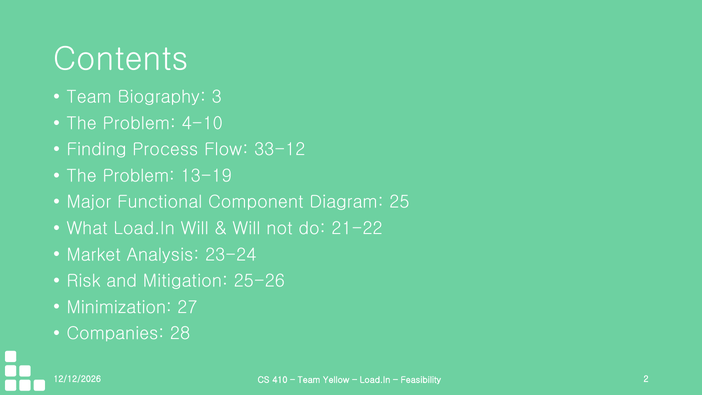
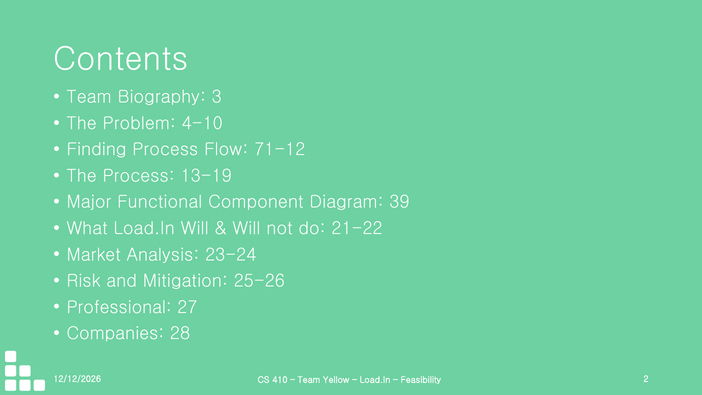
33-12: 33-12 -> 71-12
Problem at (139, 176): Problem -> Process
25: 25 -> 39
Minimization: Minimization -> Professional
